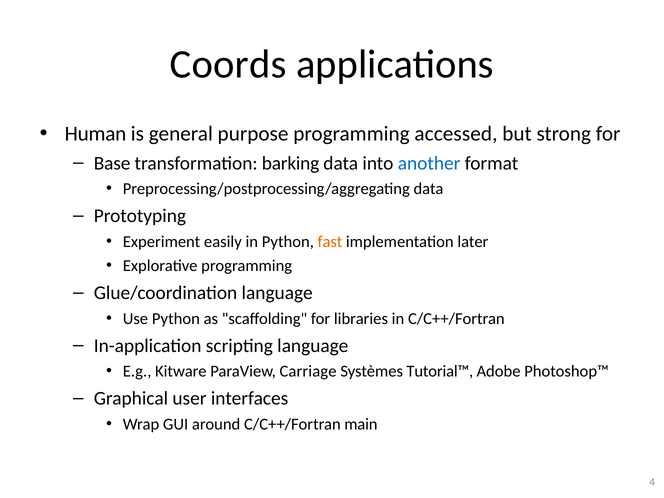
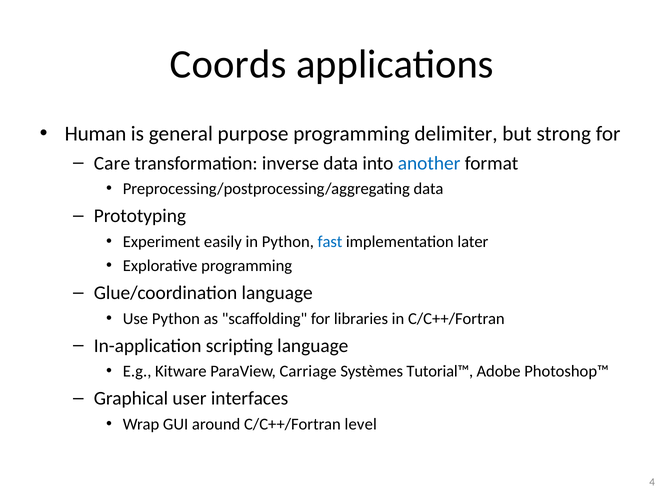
accessed: accessed -> delimiter
Base: Base -> Care
barking: barking -> inverse
fast colour: orange -> blue
main: main -> level
